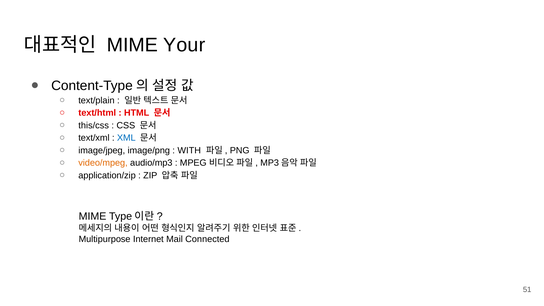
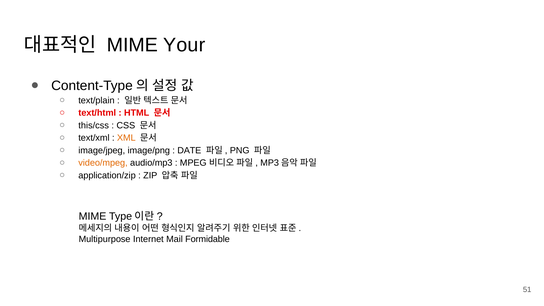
XML colour: blue -> orange
WITH: WITH -> DATE
Connected: Connected -> Formidable
